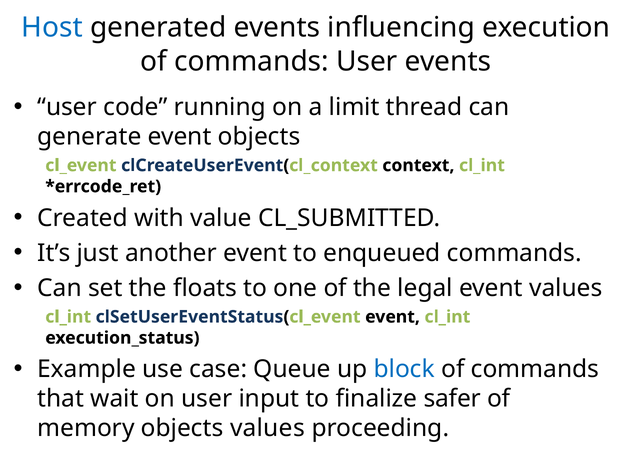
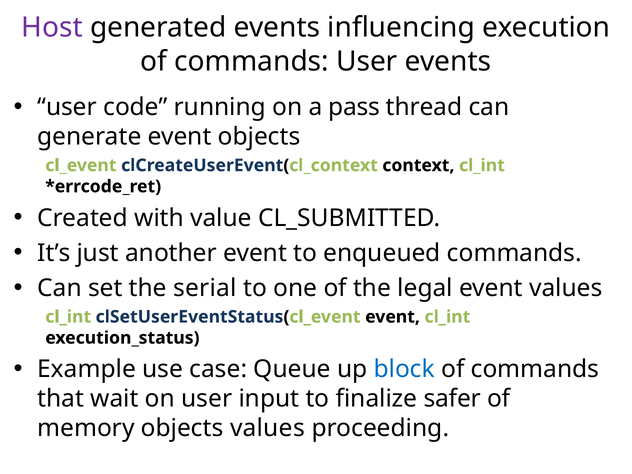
Host colour: blue -> purple
limit: limit -> pass
floats: floats -> serial
